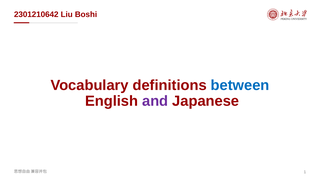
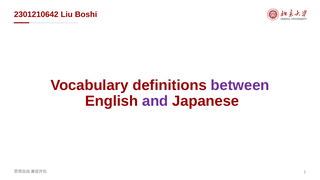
between colour: blue -> purple
